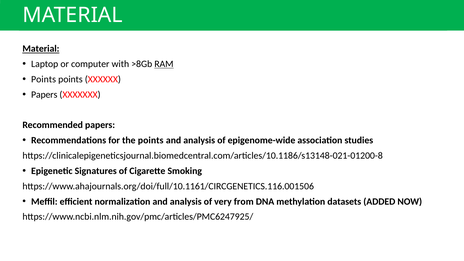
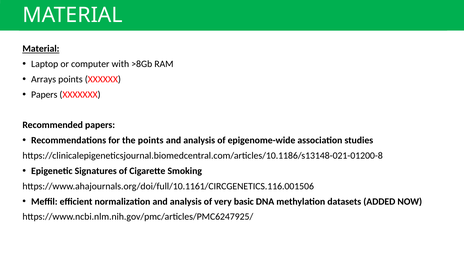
RAM underline: present -> none
Points at (44, 79): Points -> Arrays
from: from -> basic
